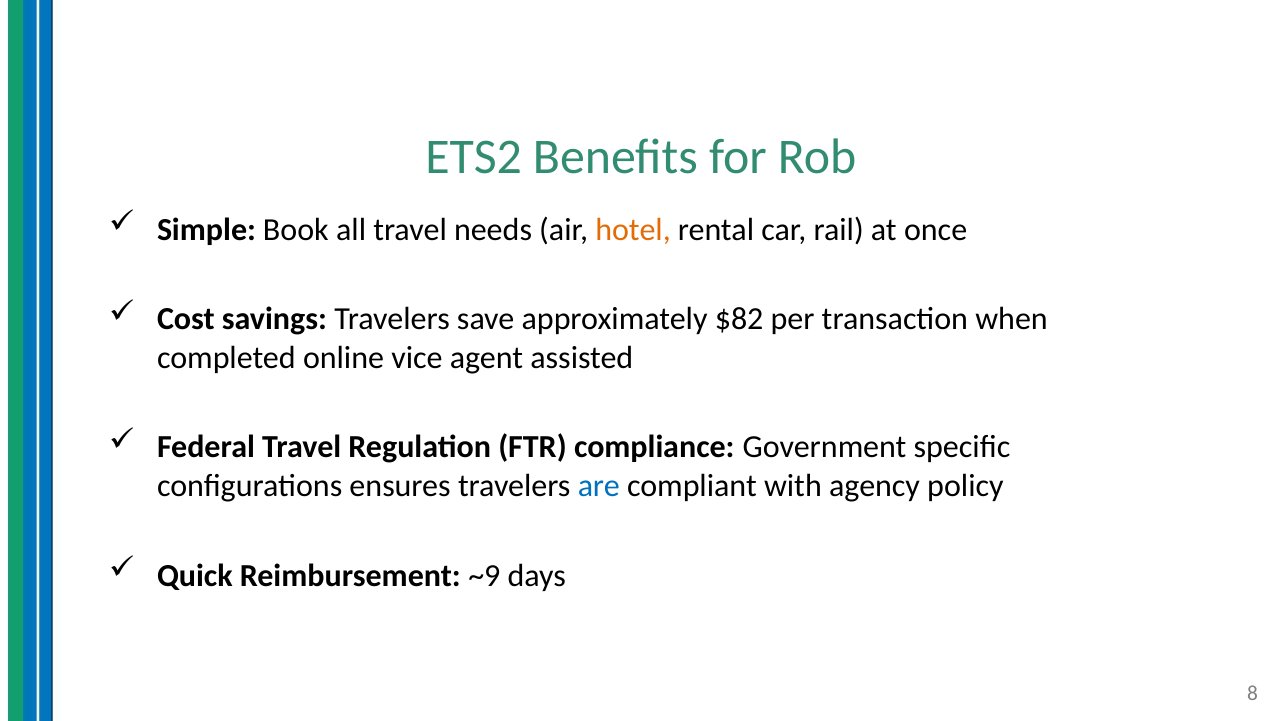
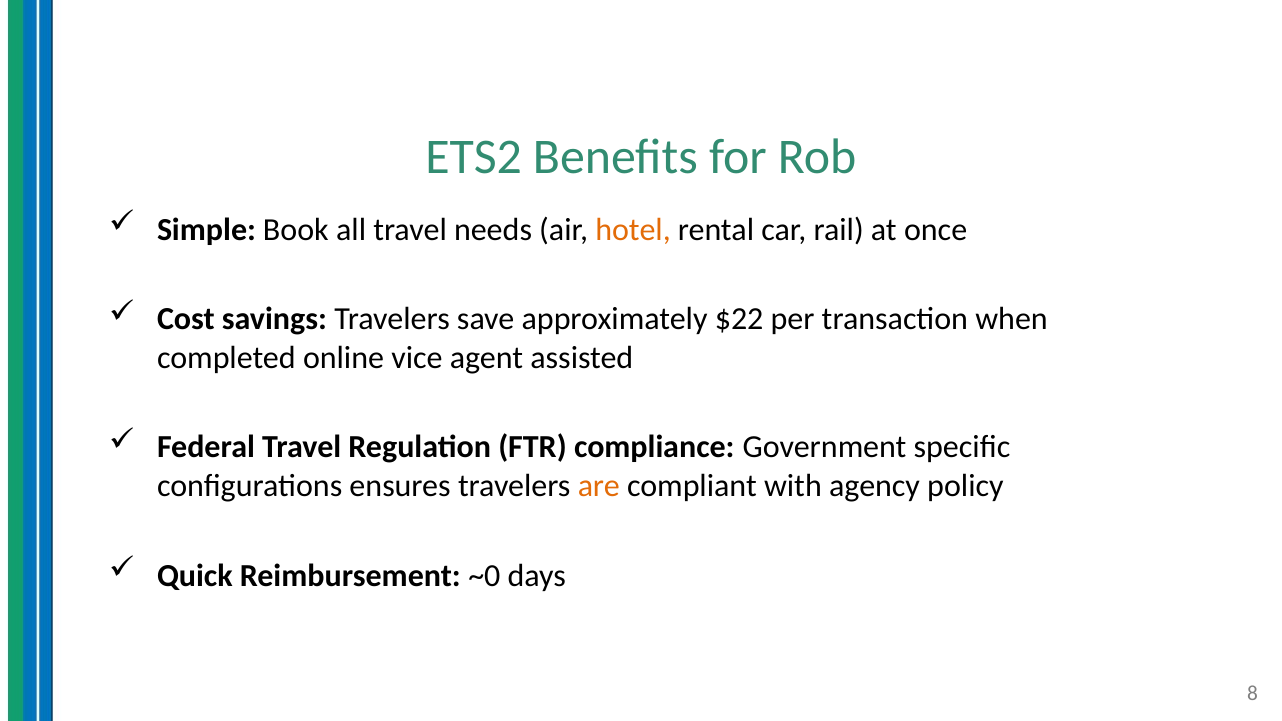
$82: $82 -> $22
are colour: blue -> orange
~9: ~9 -> ~0
